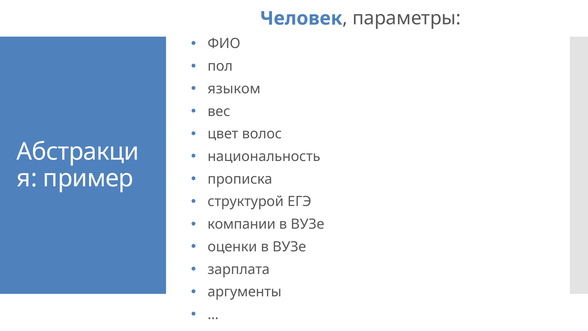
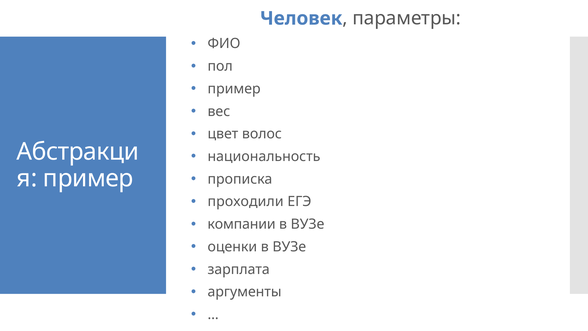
языком at (234, 89): языком -> пример
структурой: структурой -> проходили
